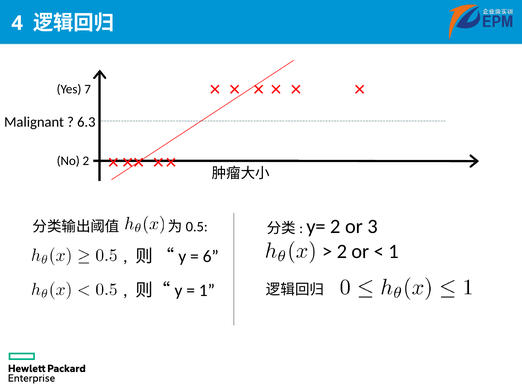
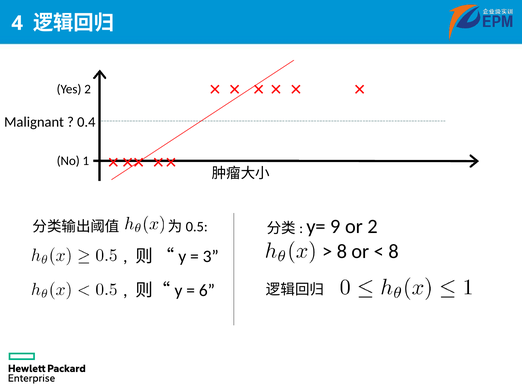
Yes 7: 7 -> 2
6.3: 6.3 -> 0.4
No 2: 2 -> 1
y= 2: 2 -> 9
or 3: 3 -> 2
2 at (342, 251): 2 -> 8
1 at (394, 251): 1 -> 8
6: 6 -> 3
1 at (207, 290): 1 -> 6
